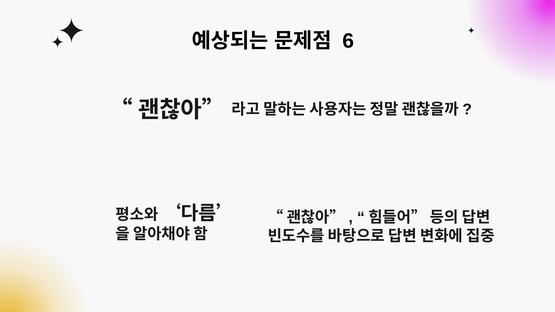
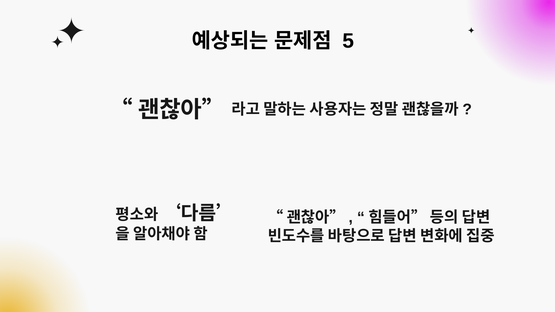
6: 6 -> 5
